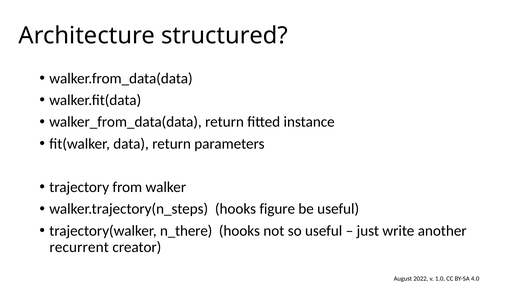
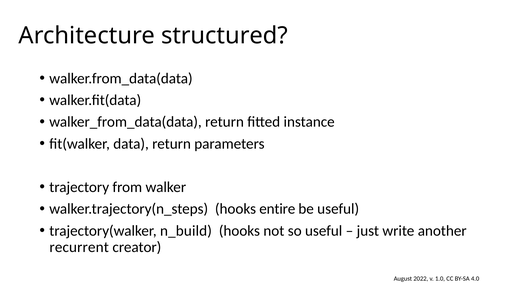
figure: figure -> entire
n_there: n_there -> n_build
